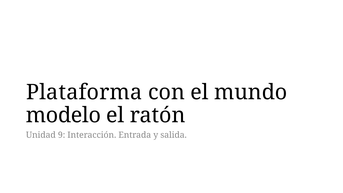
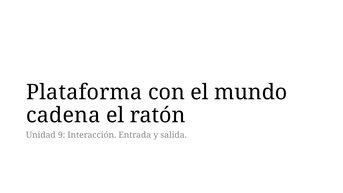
modelo: modelo -> cadena
